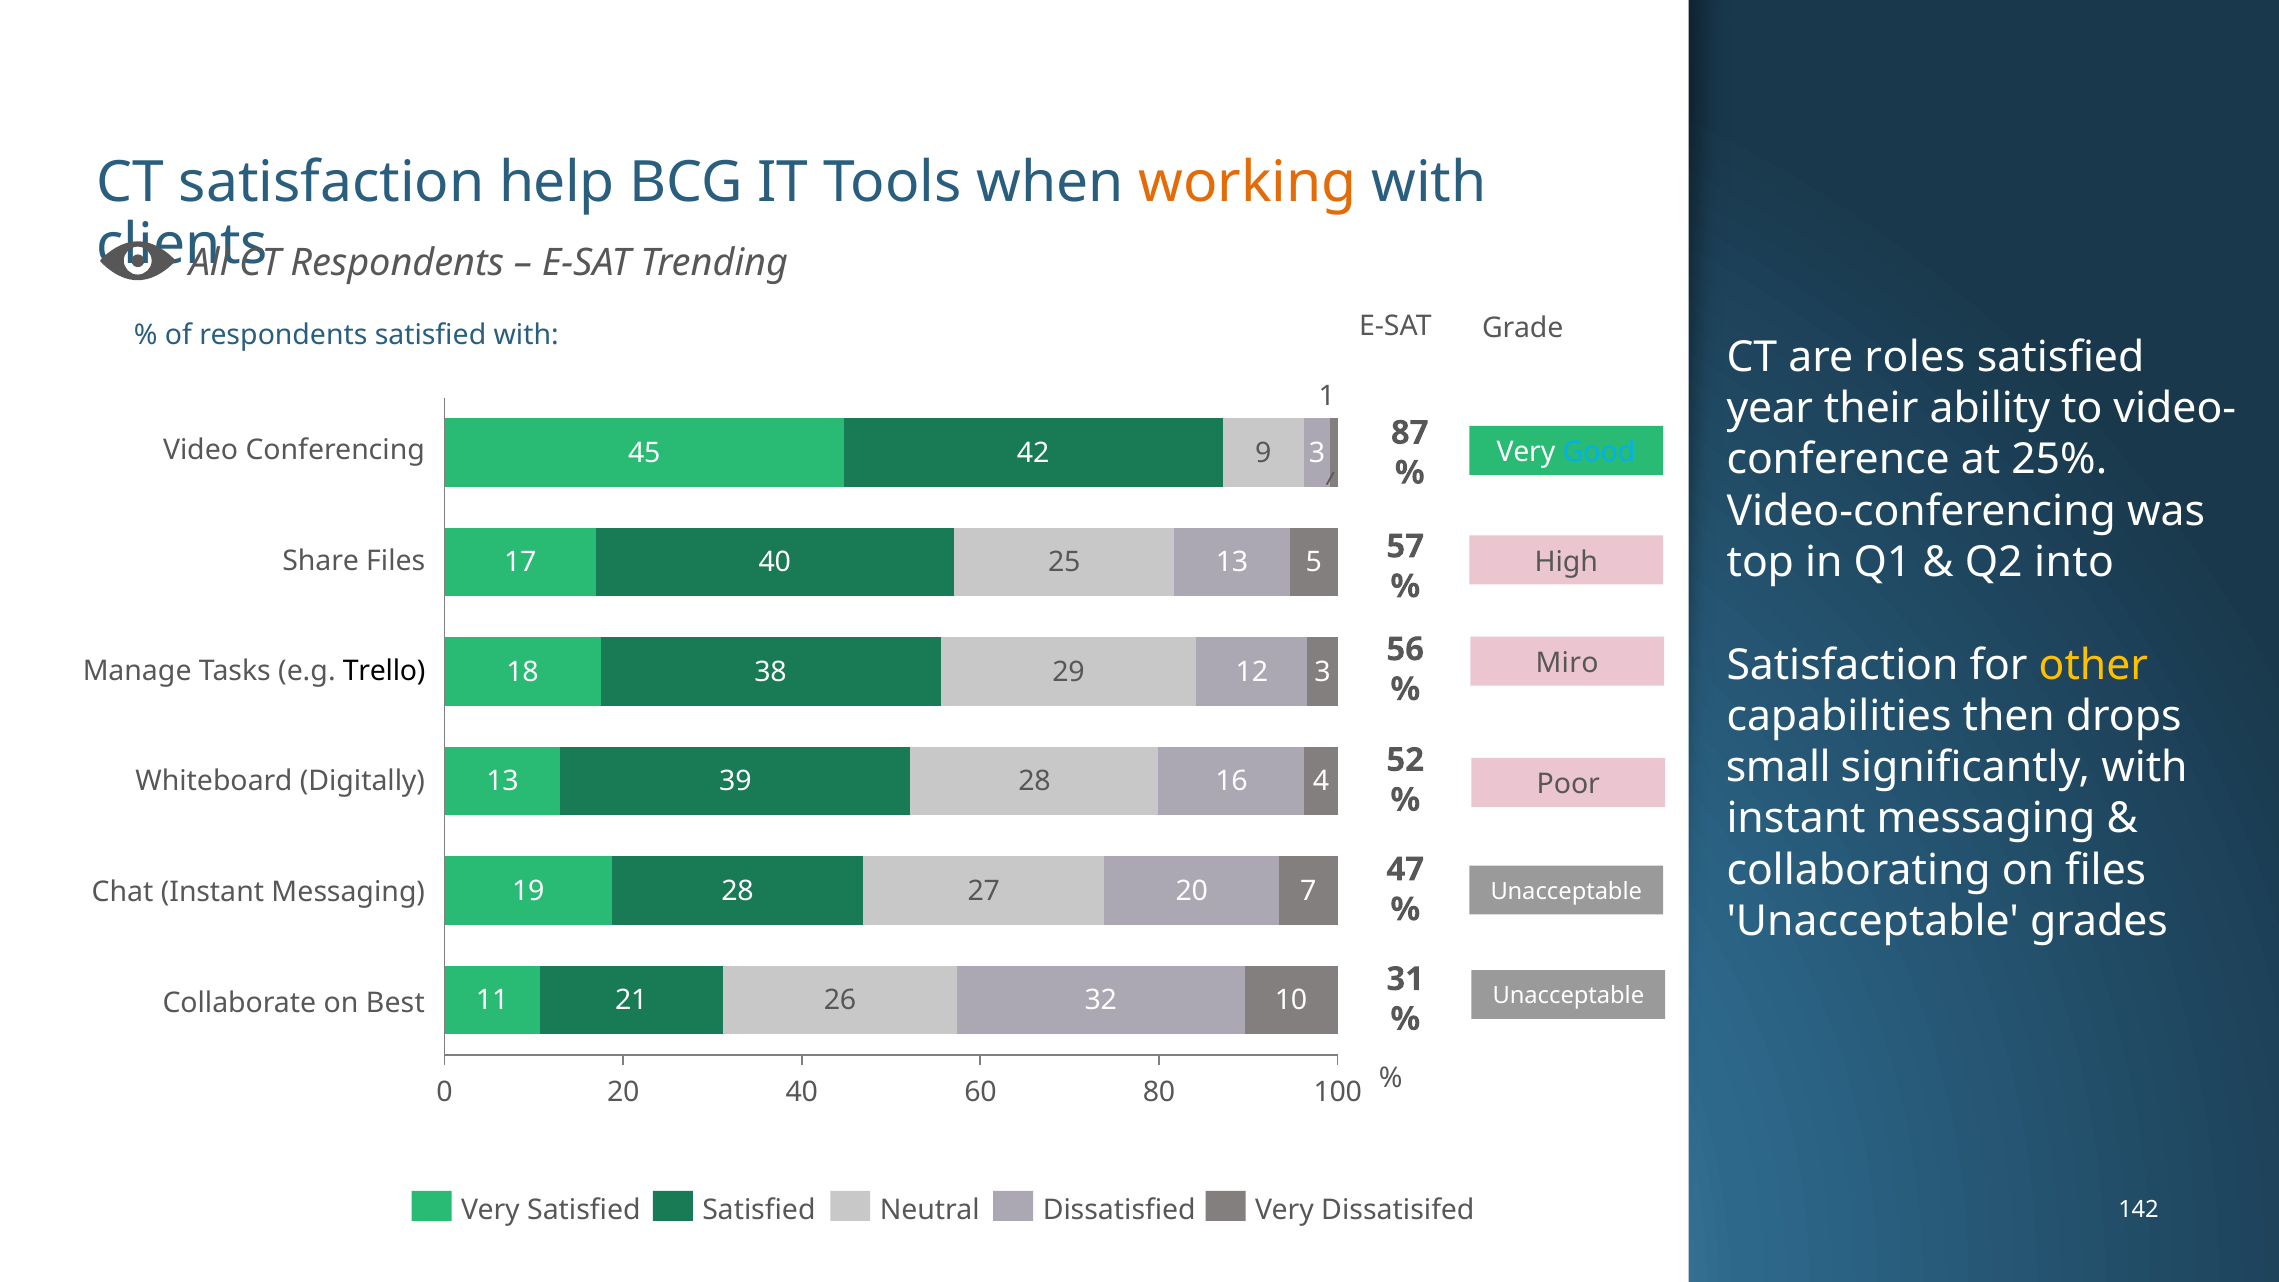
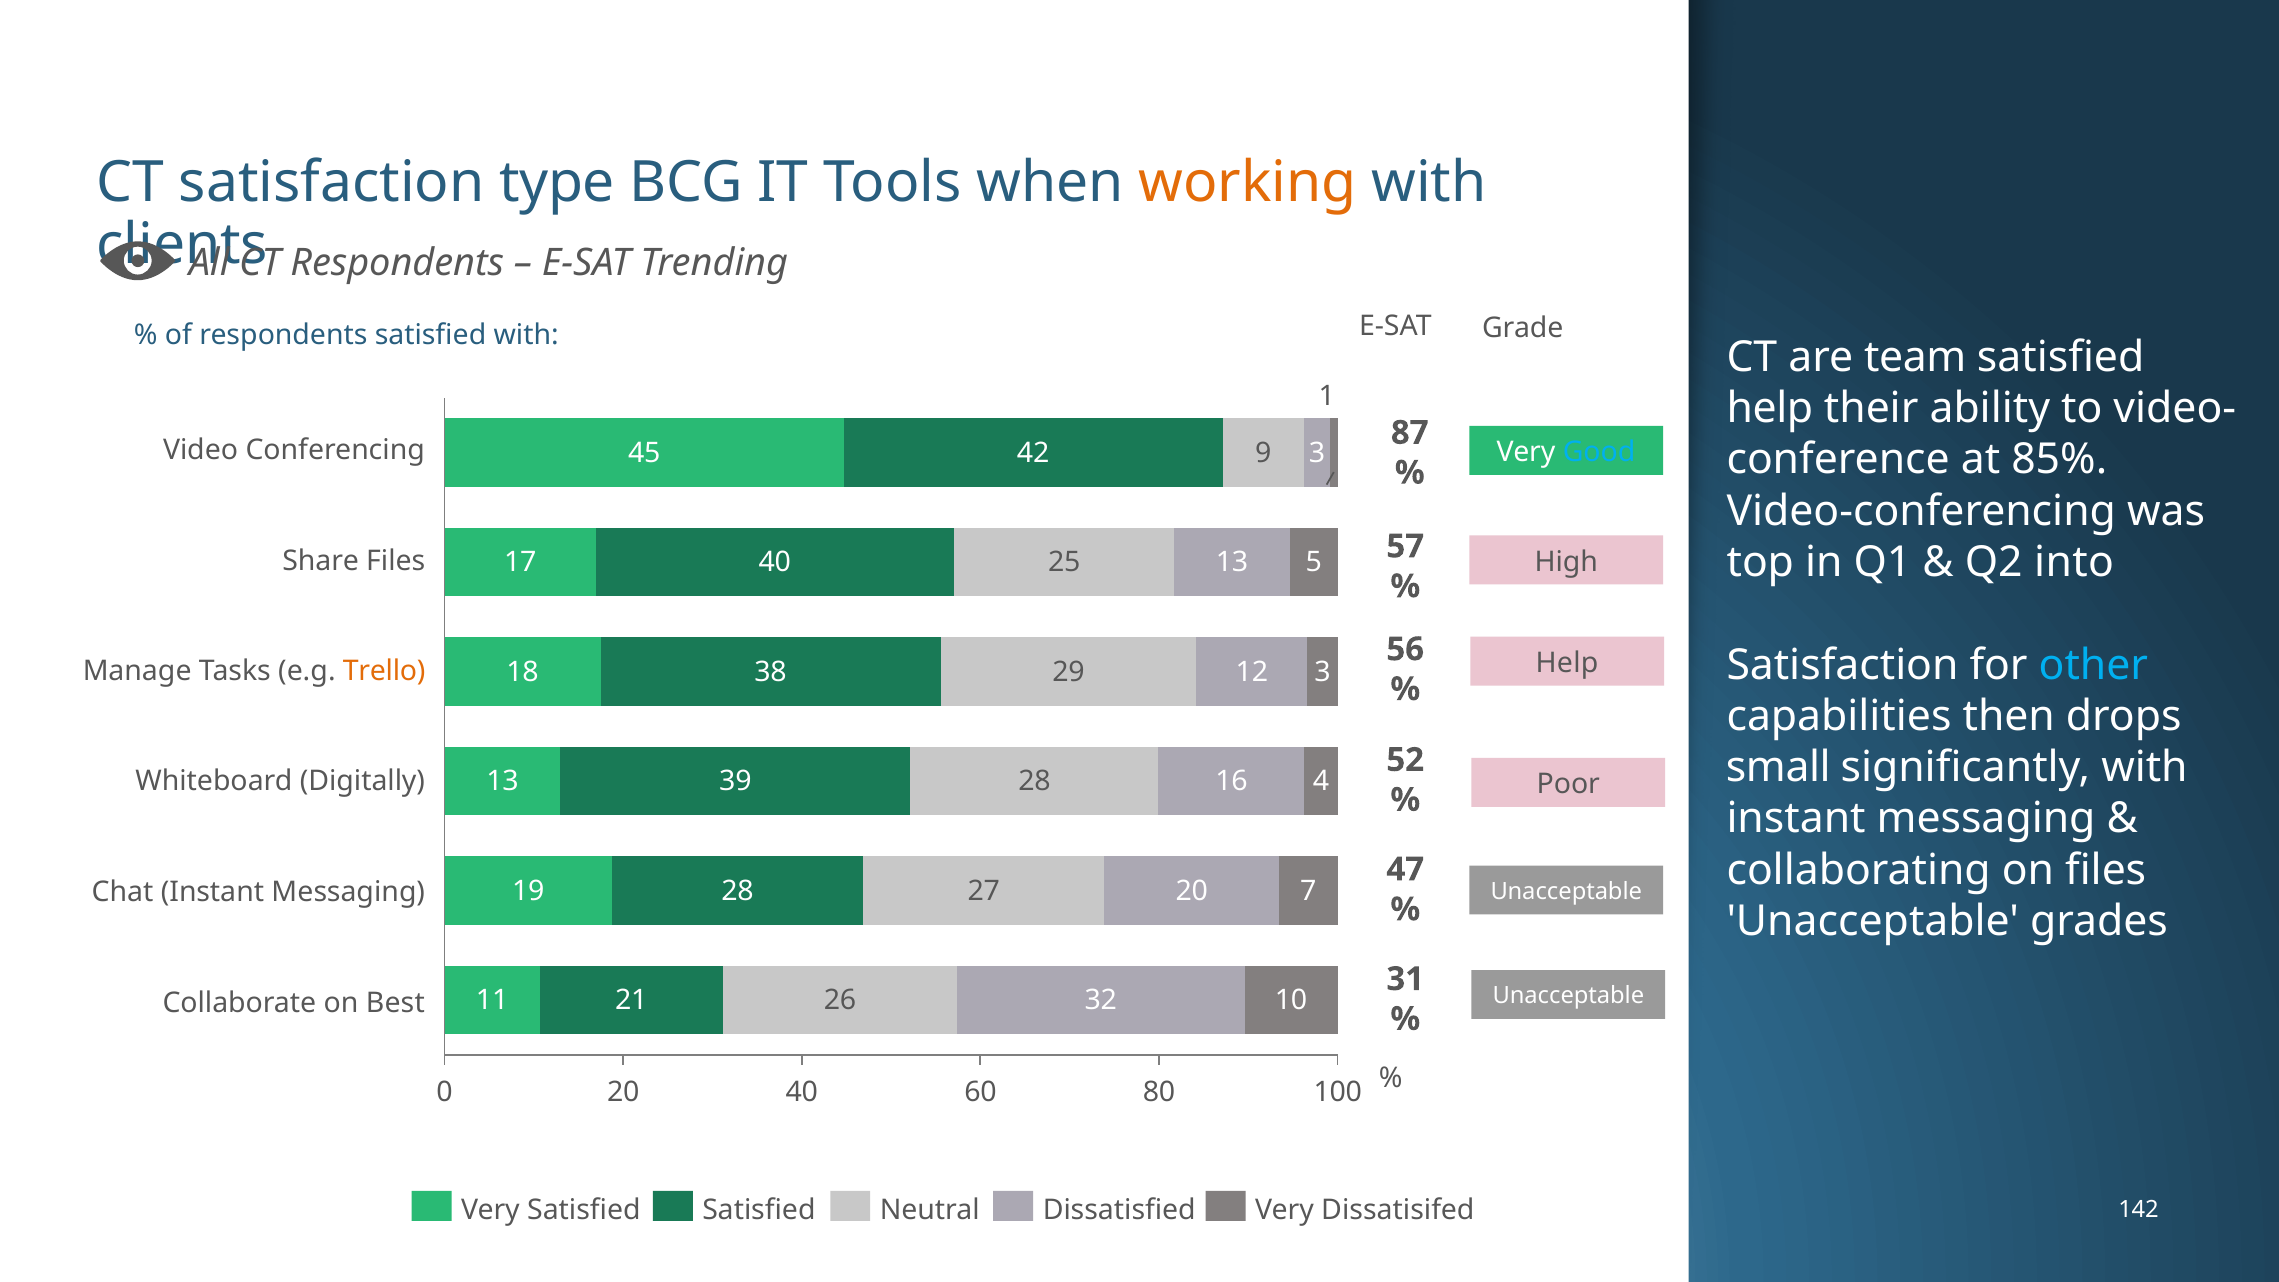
help: help -> type
roles: roles -> team
year at (1770, 409): year -> help
25%: 25% -> 85%
other colour: yellow -> light blue
Miro at (1567, 663): Miro -> Help
Trello colour: black -> orange
